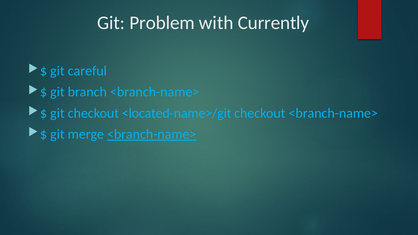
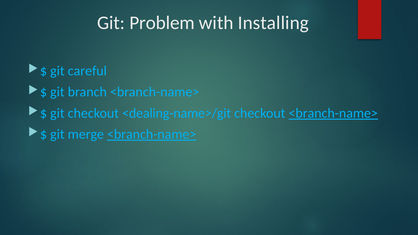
Currently: Currently -> Installing
<located-name>/git: <located-name>/git -> <dealing-name>/git
<branch-name> at (333, 113) underline: none -> present
